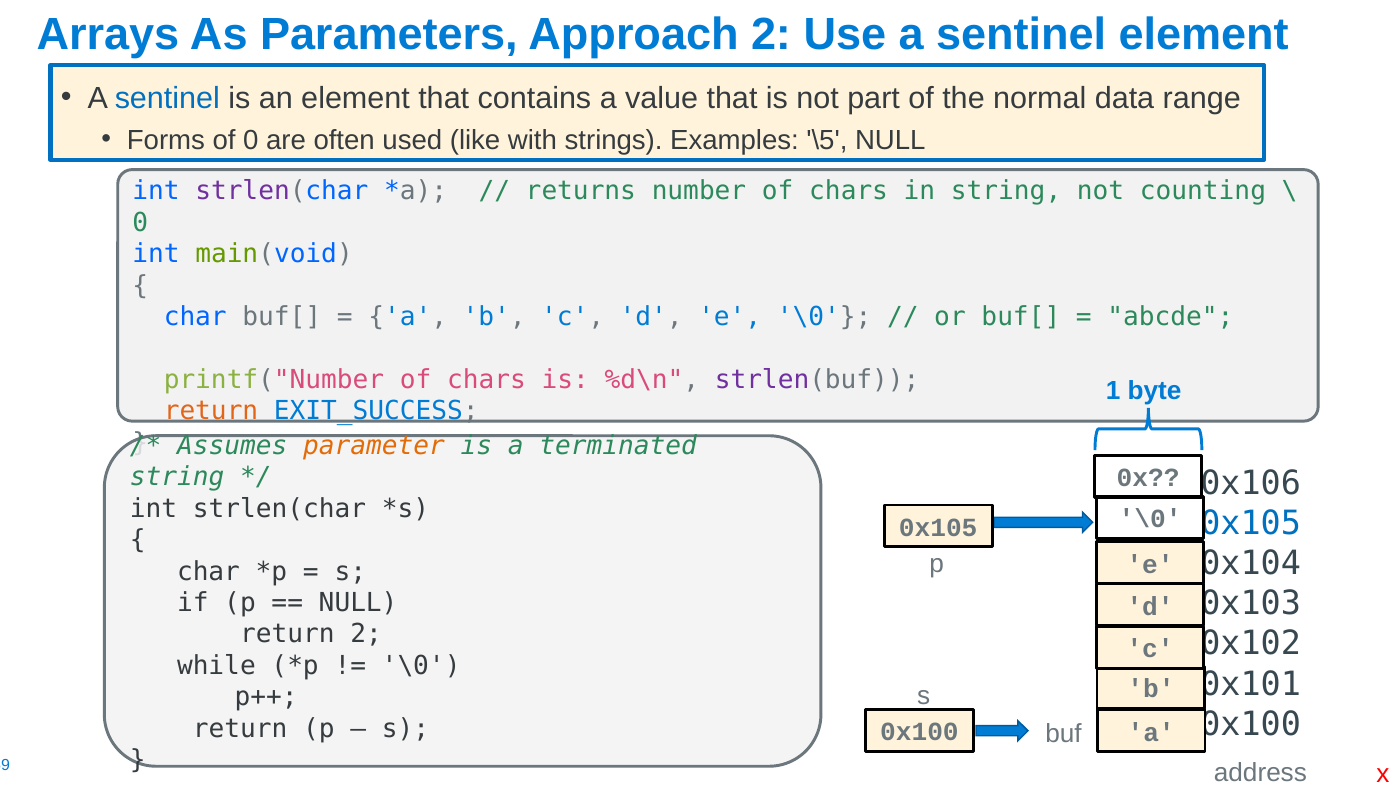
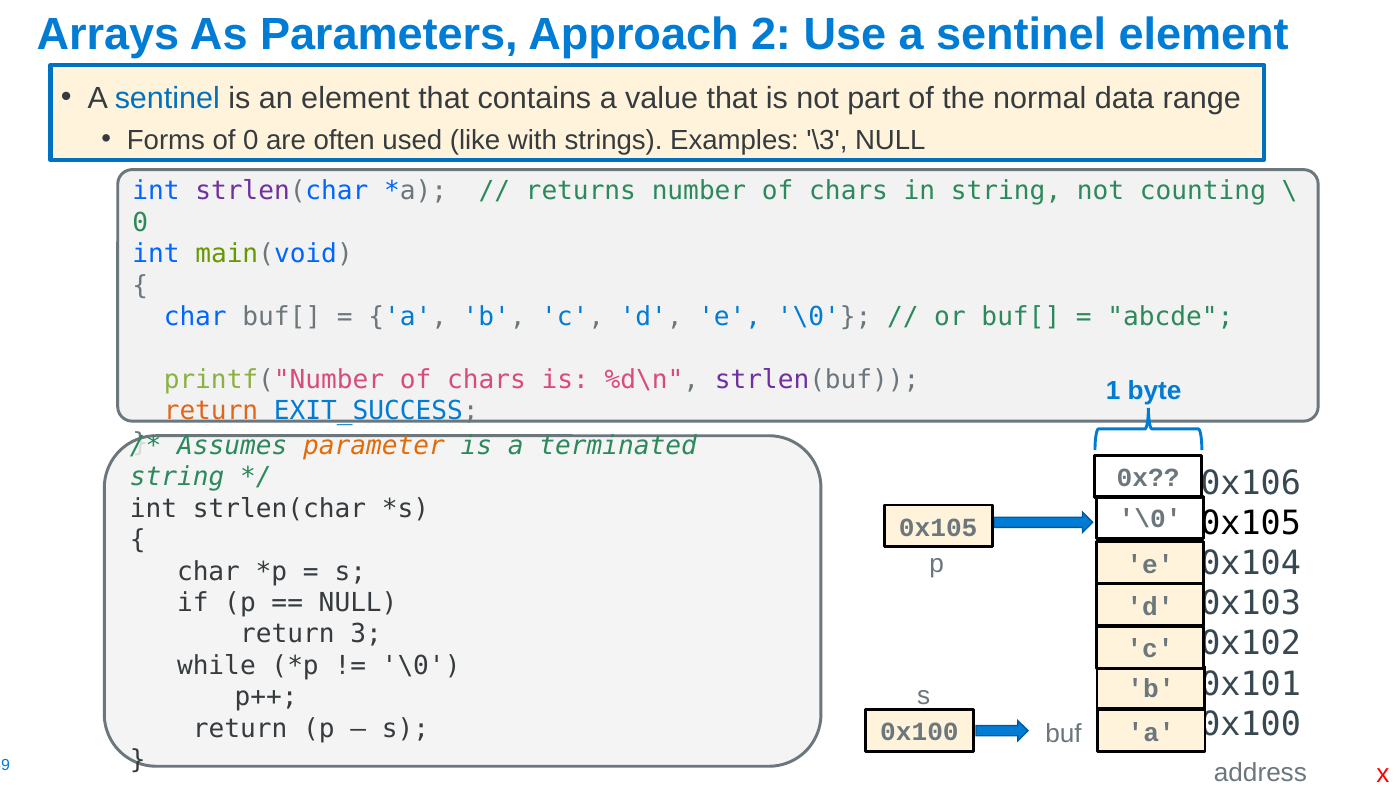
\5: \5 -> \3
0x105 at (1251, 524) colour: blue -> black
return 2: 2 -> 3
